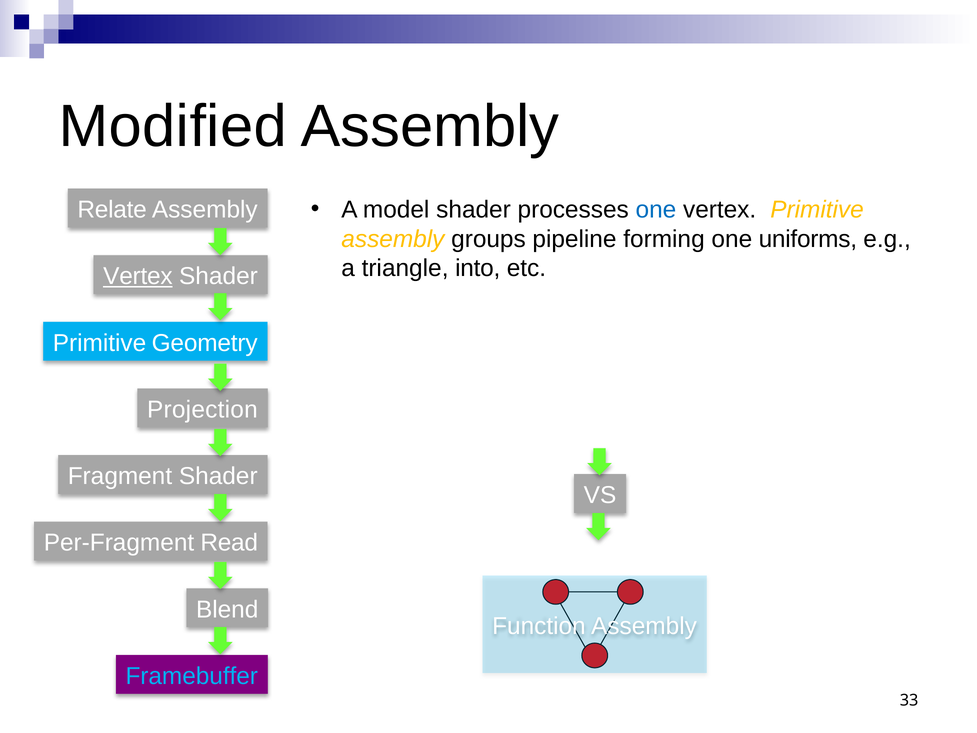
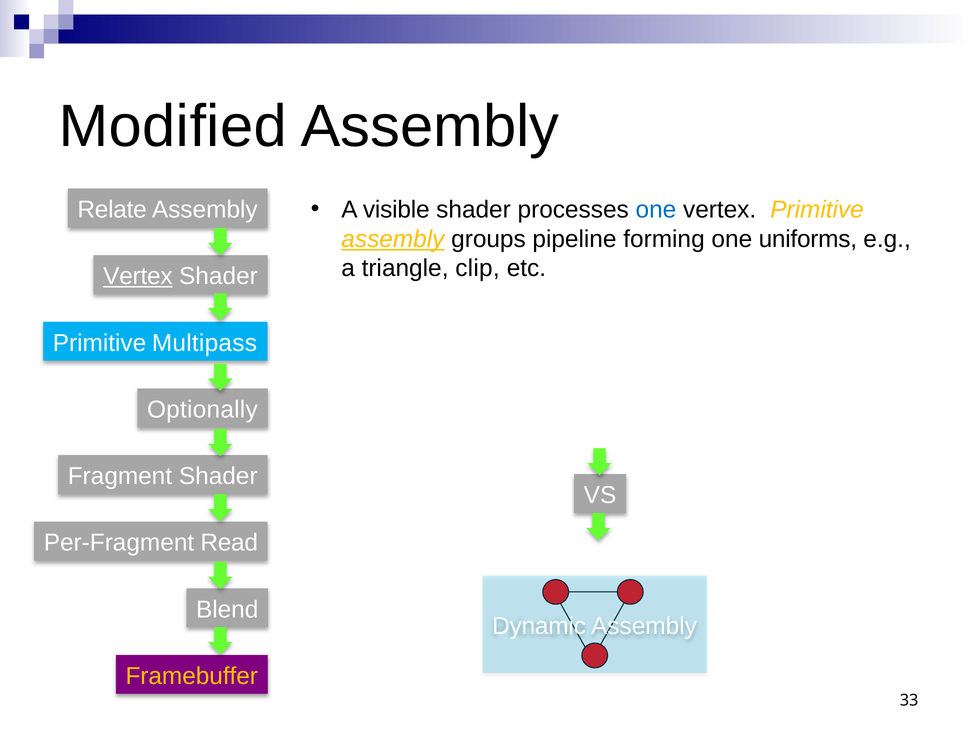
model: model -> visible
assembly at (393, 239) underline: none -> present
into: into -> clip
Geometry: Geometry -> Multipass
Projection: Projection -> Optionally
Function: Function -> Dynamic
Framebuffer colour: light blue -> yellow
